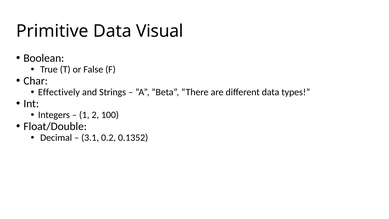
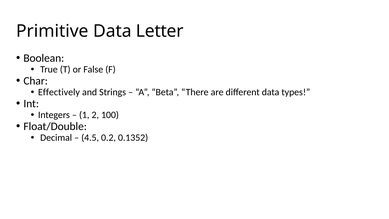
Visual: Visual -> Letter
3.1: 3.1 -> 4.5
